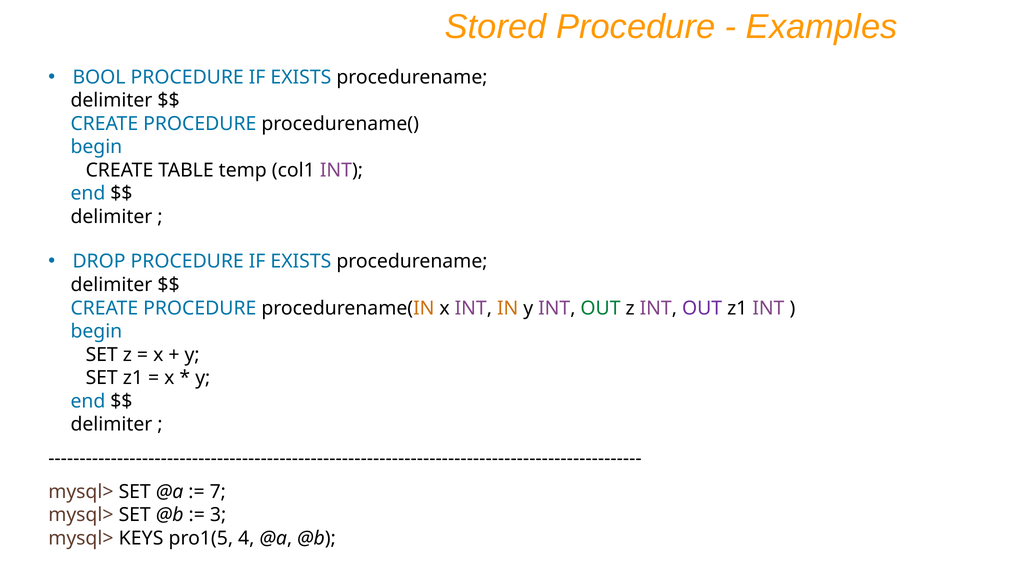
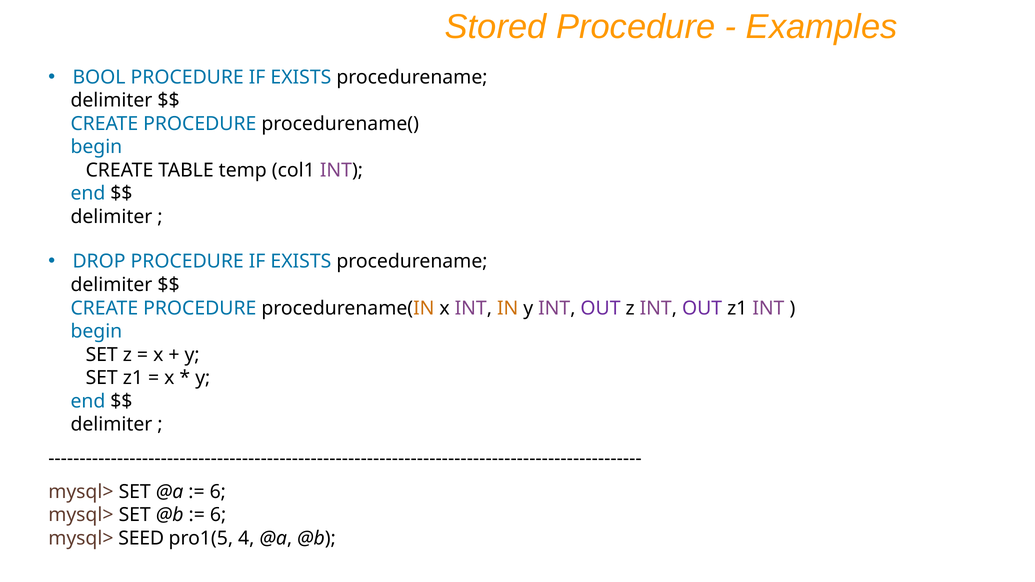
OUT at (601, 308) colour: green -> purple
7 at (218, 492): 7 -> 6
3 at (218, 515): 3 -> 6
KEYS: KEYS -> SEED
